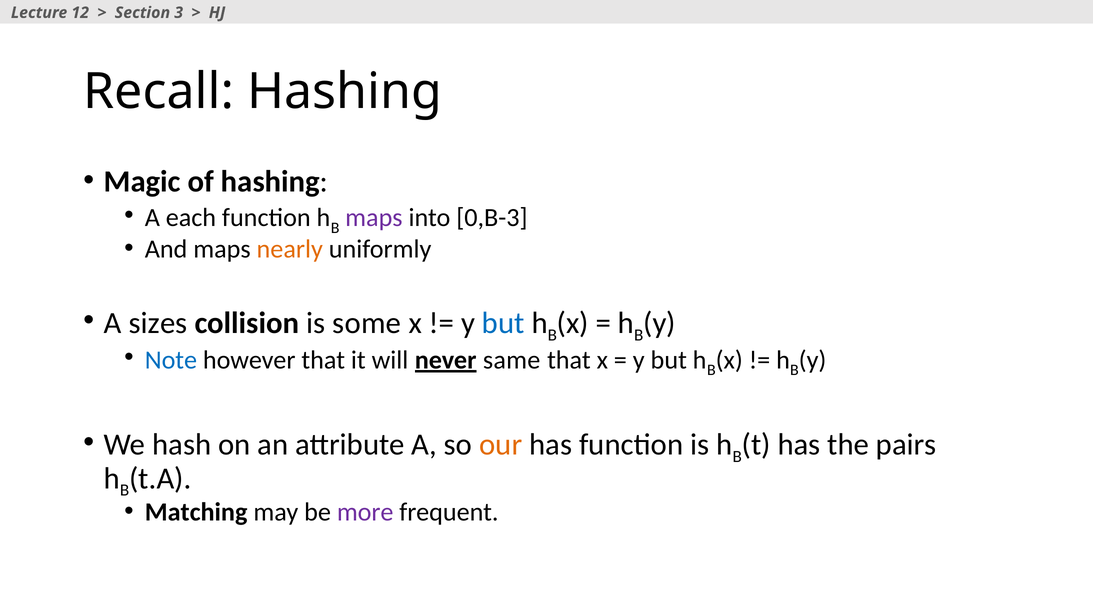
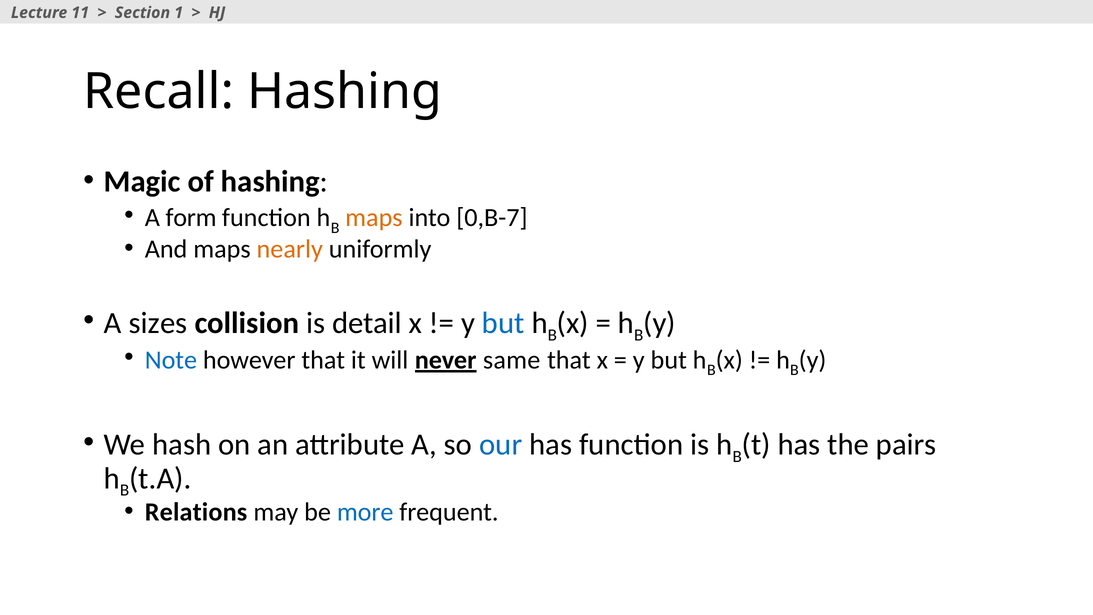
12: 12 -> 11
3: 3 -> 1
each: each -> form
maps at (374, 218) colour: purple -> orange
0,B-3: 0,B-3 -> 0,B-7
some: some -> detail
our colour: orange -> blue
Matching: Matching -> Relations
more colour: purple -> blue
